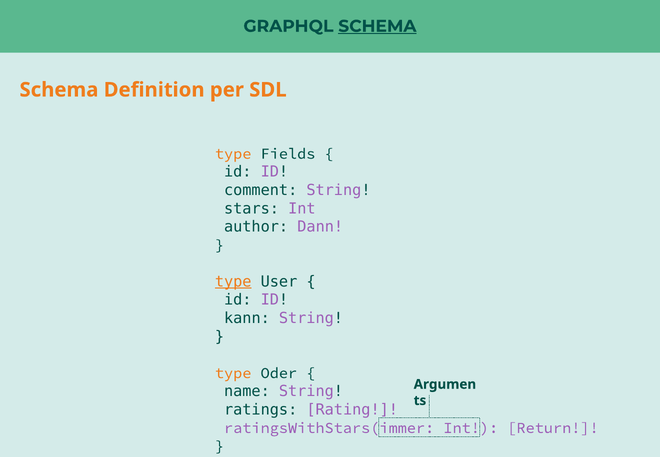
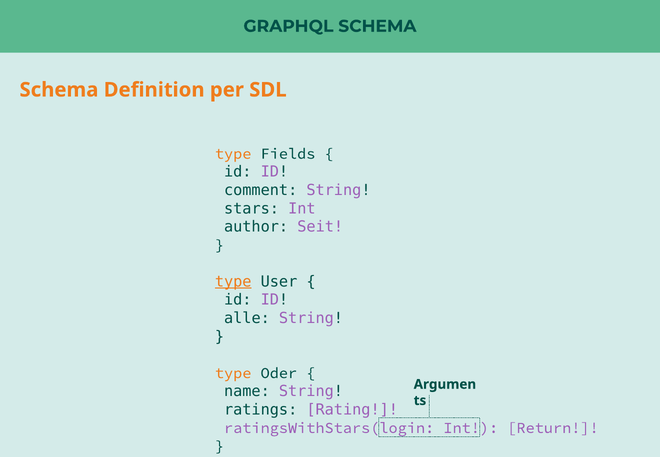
SCHEMA at (377, 26) underline: present -> none
Dann: Dann -> Seit
kann: kann -> alle
ratingsWithStars(immer: ratingsWithStars(immer -> ratingsWithStars(login
